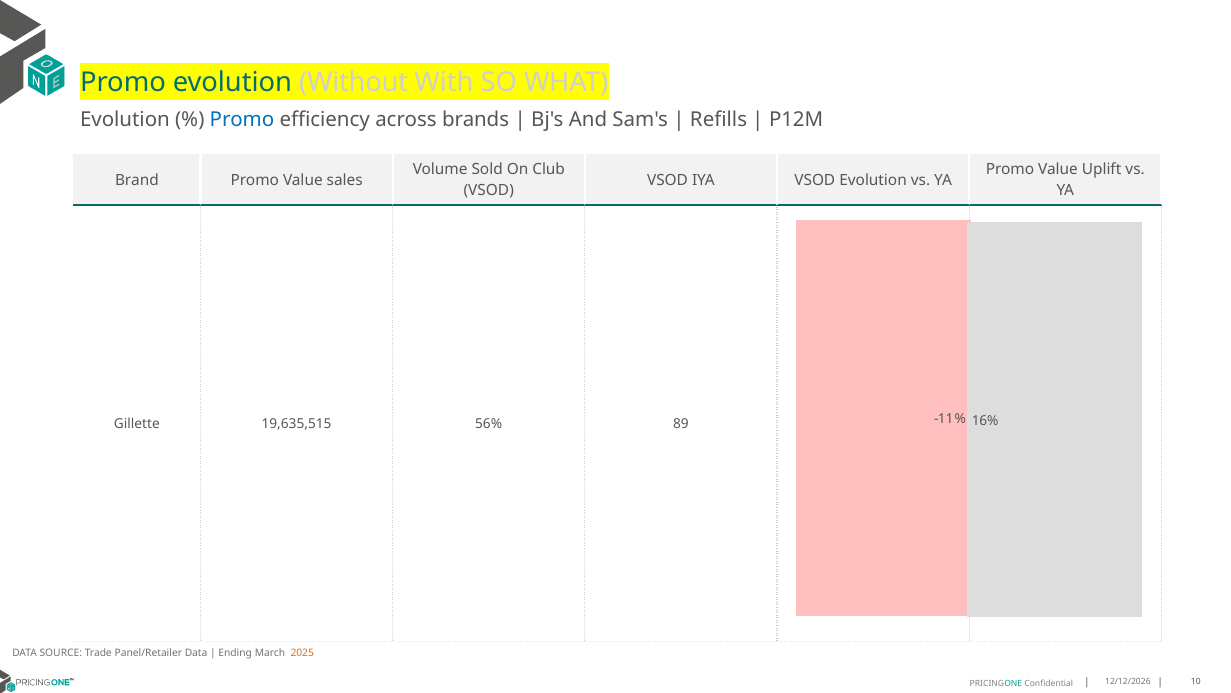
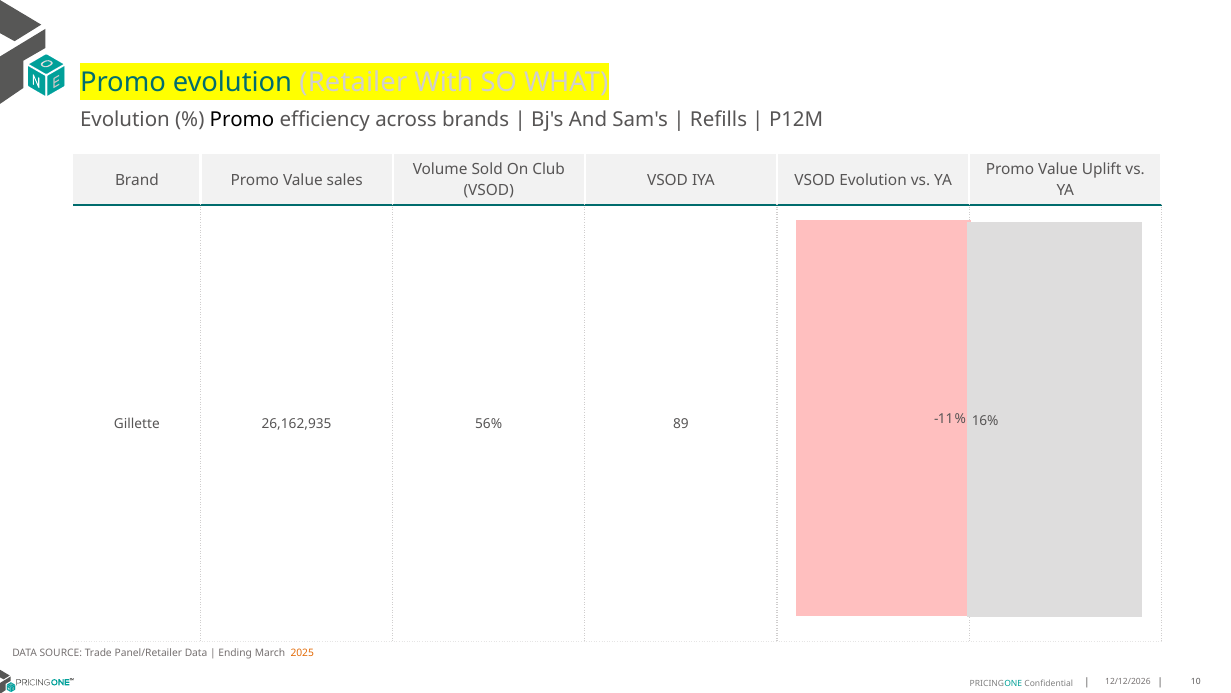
Without: Without -> Retailer
Promo at (242, 120) colour: blue -> black
19,635,515: 19,635,515 -> 26,162,935
